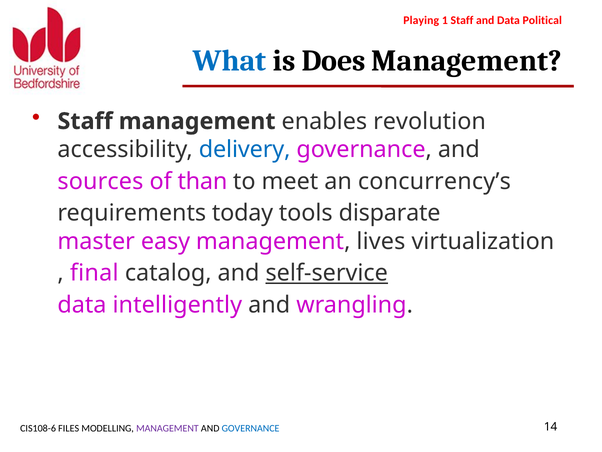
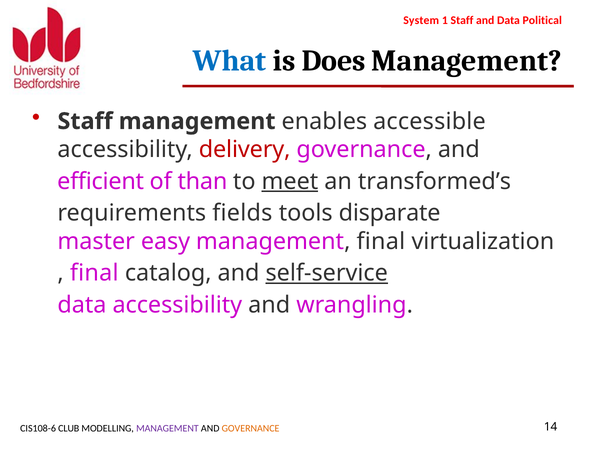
Playing: Playing -> System
revolution: revolution -> accessible
delivery colour: blue -> red
sources: sources -> efficient
meet underline: none -> present
concurrency’s: concurrency’s -> transformed’s
today: today -> fields
management lives: lives -> final
data intelligently: intelligently -> accessibility
FILES: FILES -> CLUB
GOVERNANCE at (251, 428) colour: blue -> orange
